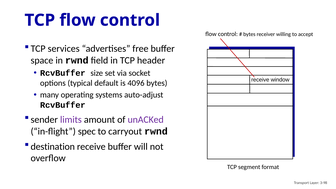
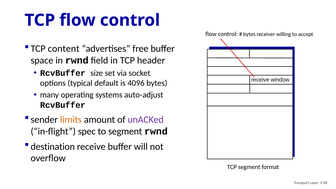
services: services -> content
limits colour: purple -> orange
to carryout: carryout -> segment
